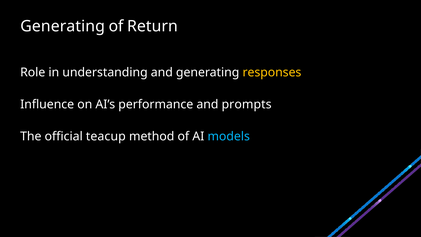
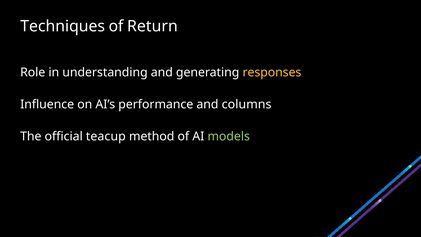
Generating at (63, 26): Generating -> Techniques
prompts: prompts -> columns
models colour: light blue -> light green
